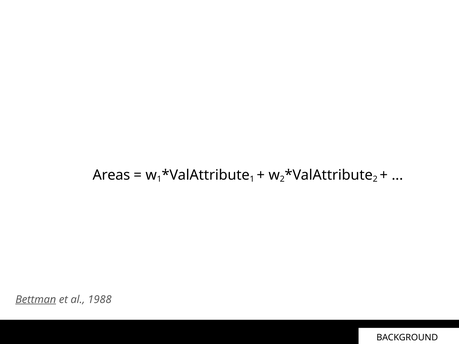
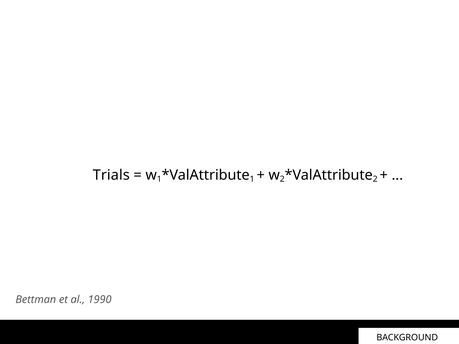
Areas: Areas -> Trials
Bettman underline: present -> none
1988: 1988 -> 1990
